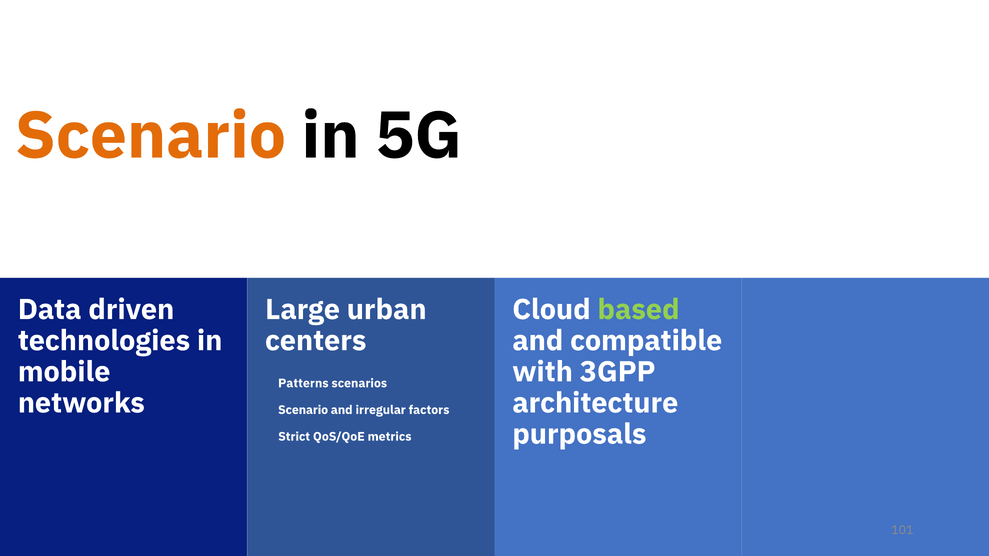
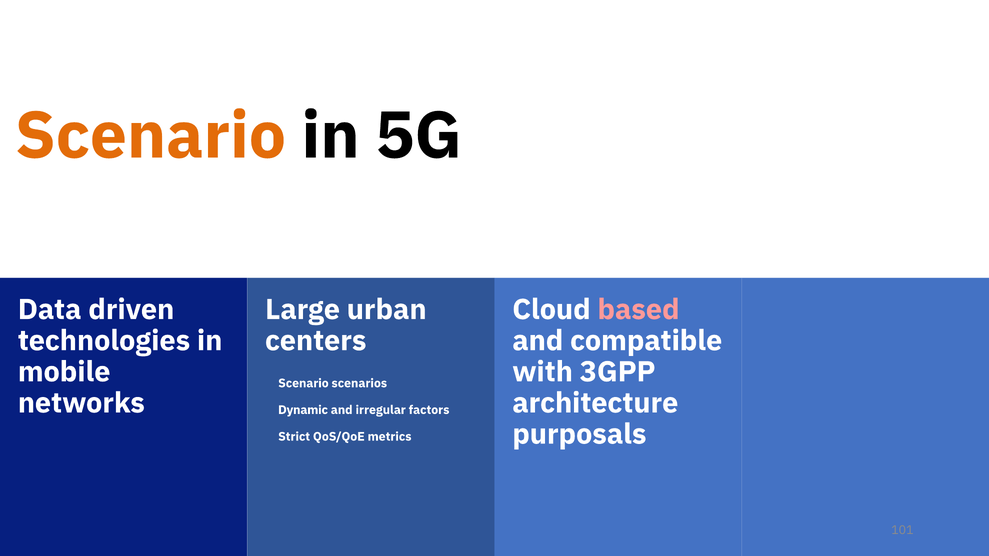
based colour: light green -> pink
Patterns at (303, 383): Patterns -> Scenario
Scenario at (303, 410): Scenario -> Dynamic
